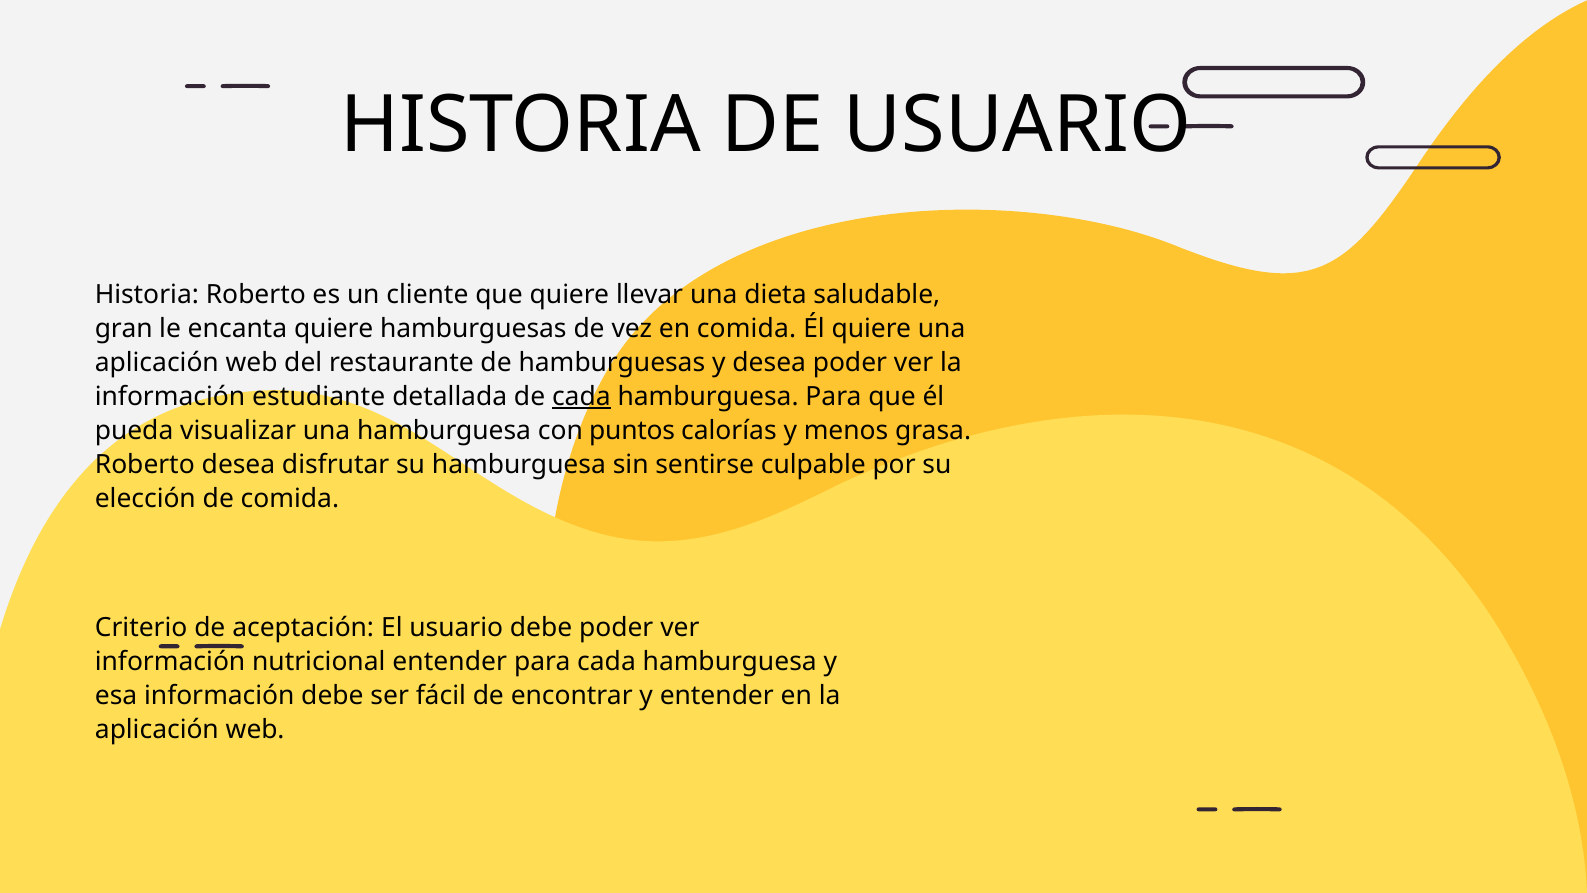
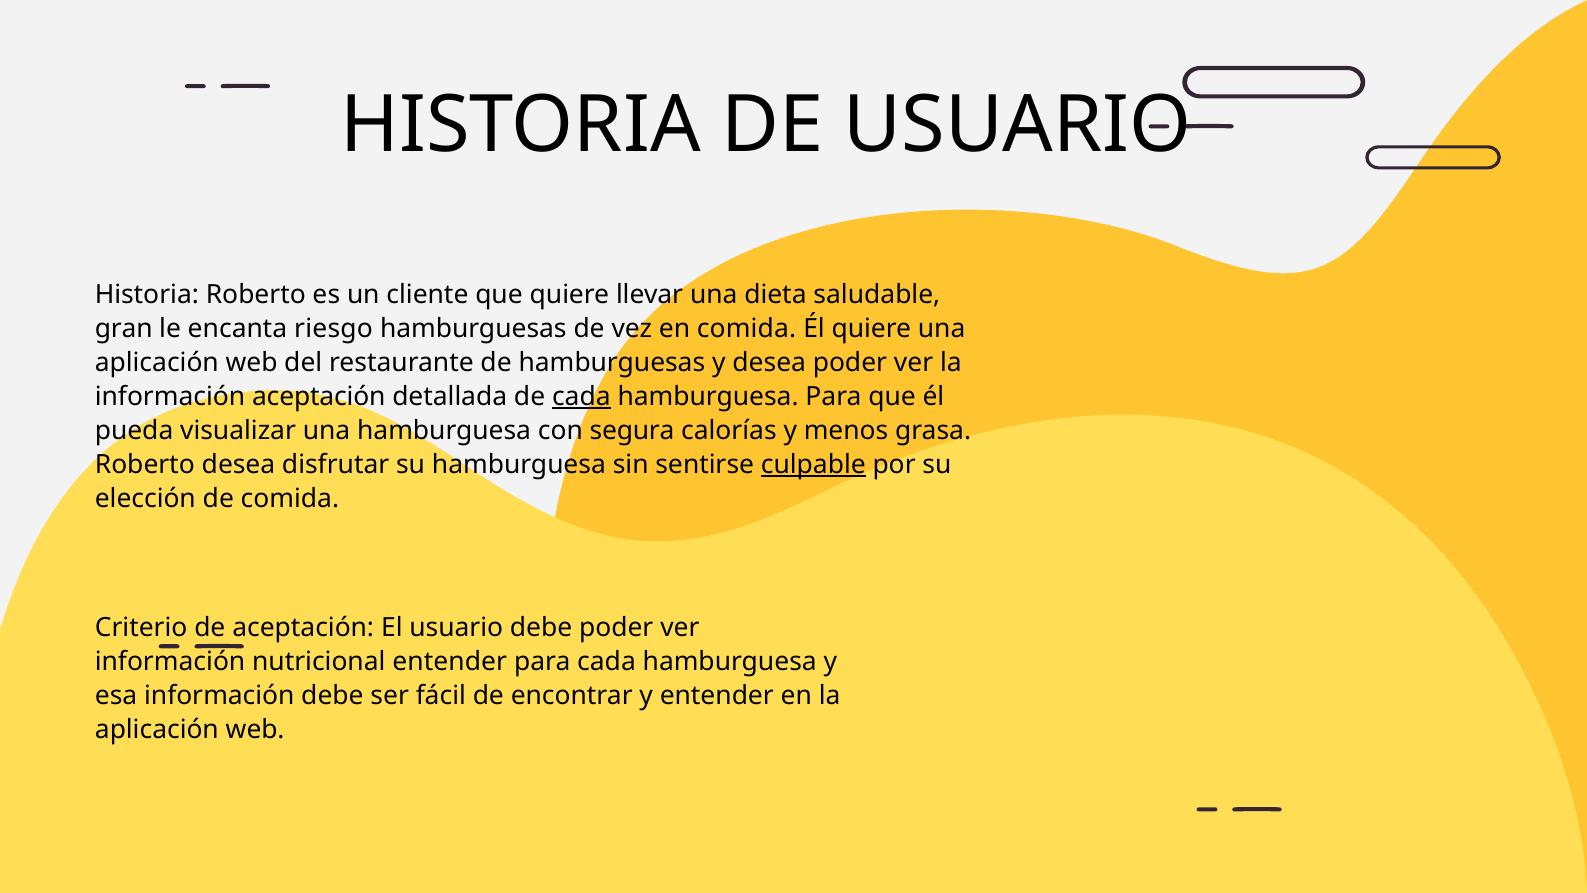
encanta quiere: quiere -> riesgo
información estudiante: estudiante -> aceptación
puntos: puntos -> segura
culpable underline: none -> present
